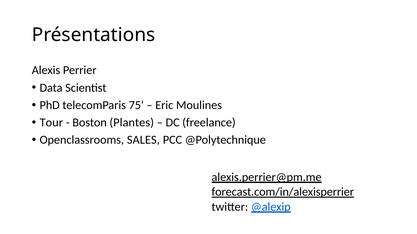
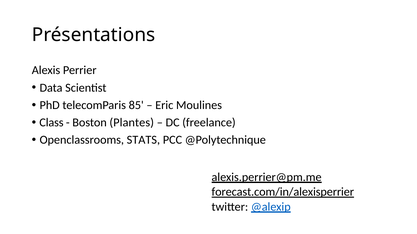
75: 75 -> 85
Tour: Tour -> Class
SALES: SALES -> STATS
